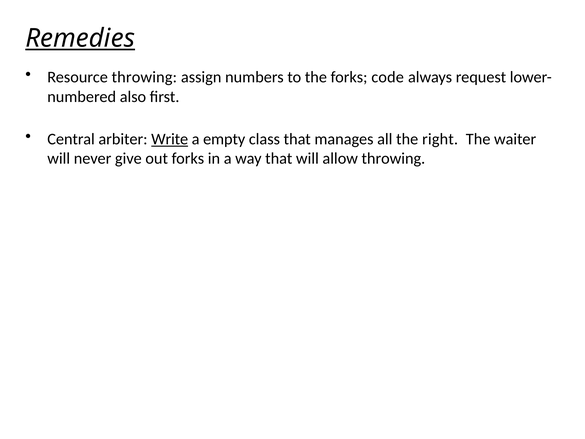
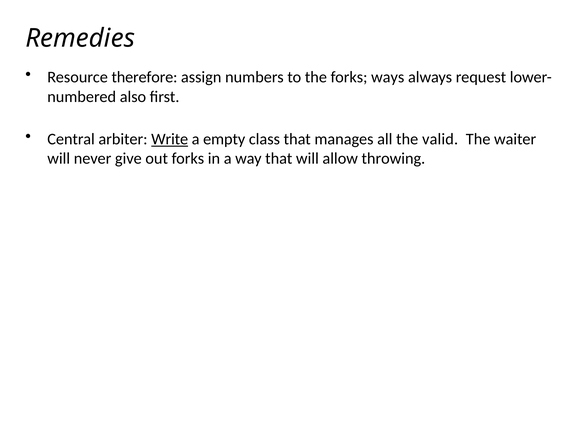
Remedies underline: present -> none
Resource throwing: throwing -> therefore
code: code -> ways
right: right -> valid
